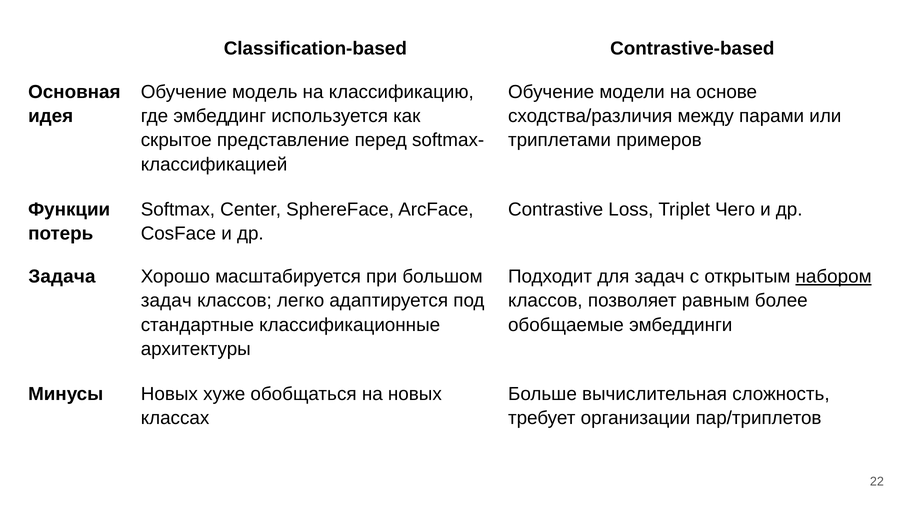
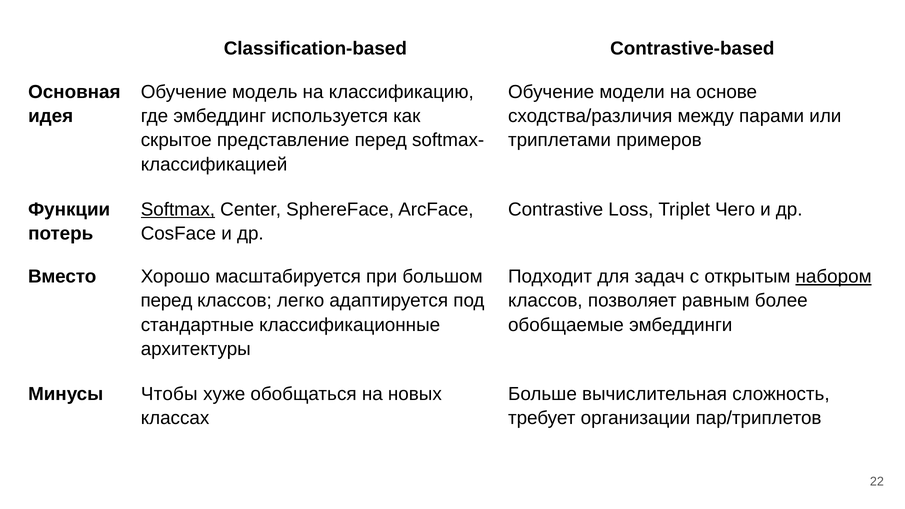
Softmax underline: none -> present
Задача: Задача -> Вместо
задач at (166, 301): задач -> перед
Минусы Новых: Новых -> Чтобы
